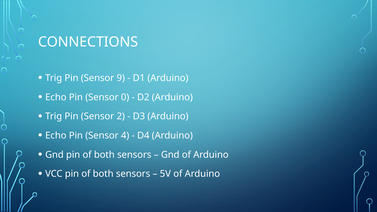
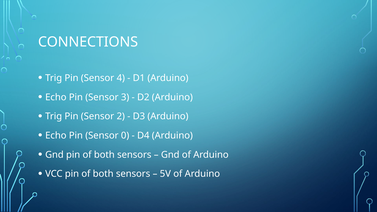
9: 9 -> 4
0: 0 -> 3
4: 4 -> 0
